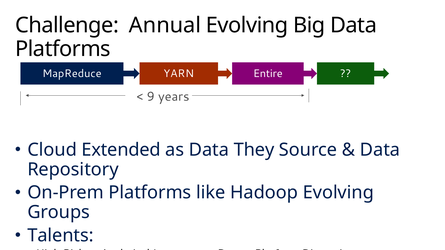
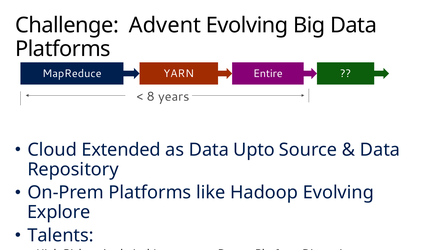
Annual: Annual -> Advent
9: 9 -> 8
They: They -> Upto
Groups: Groups -> Explore
